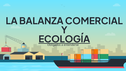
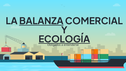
BALANZA underline: none -> present
